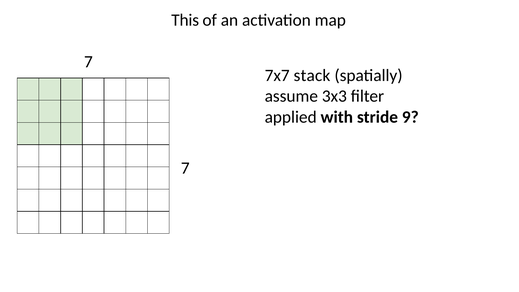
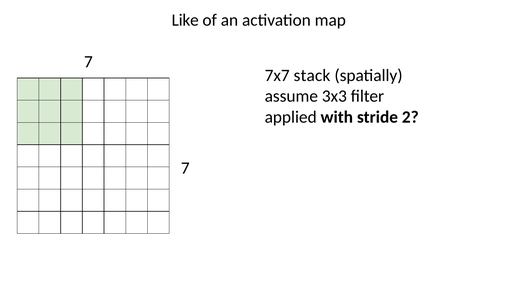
This: This -> Like
9: 9 -> 2
